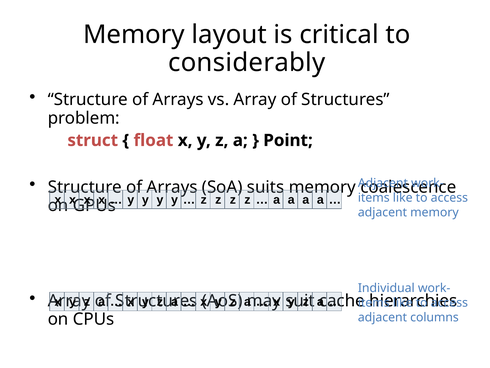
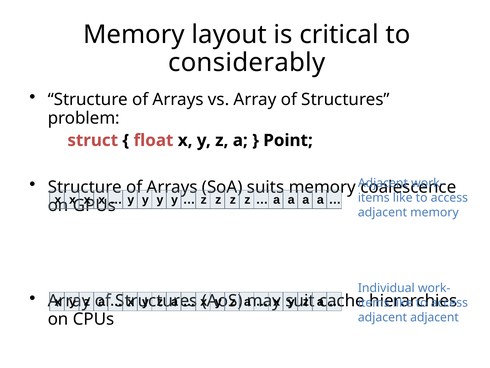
adjacent columns: columns -> adjacent
